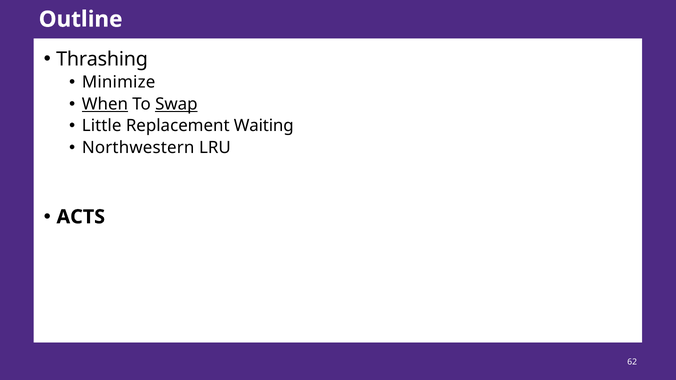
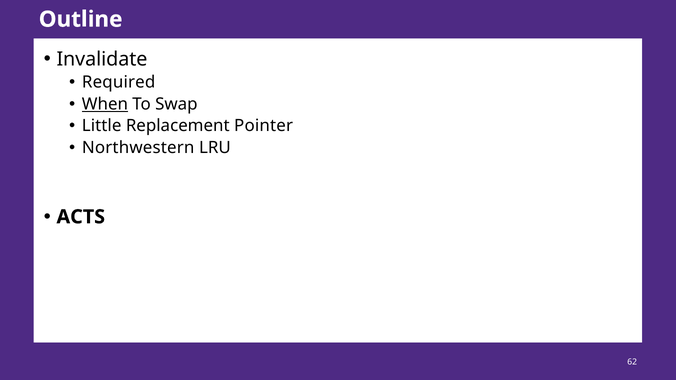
Thrashing: Thrashing -> Invalidate
Minimize: Minimize -> Required
Swap underline: present -> none
Waiting: Waiting -> Pointer
